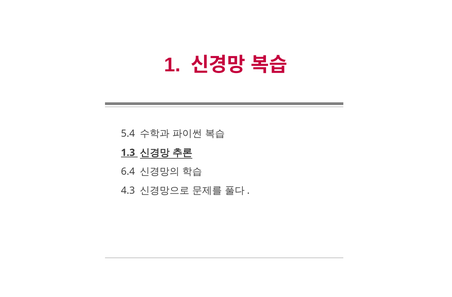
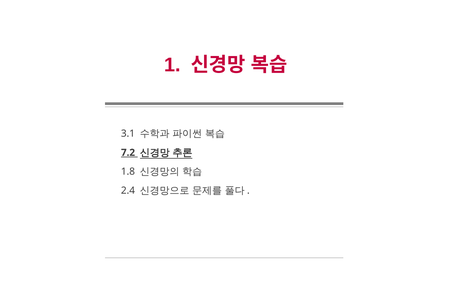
5.4: 5.4 -> 3.1
1.3: 1.3 -> 7.2
6.4: 6.4 -> 1.8
4.3: 4.3 -> 2.4
